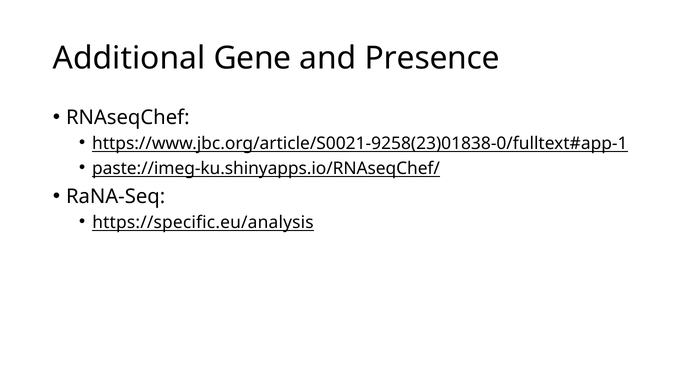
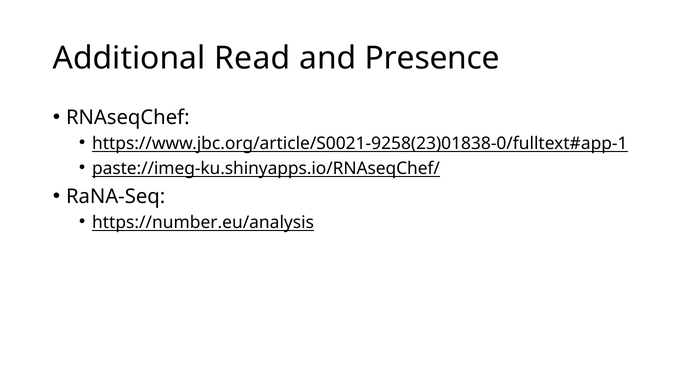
Gene: Gene -> Read
https://specific.eu/analysis: https://specific.eu/analysis -> https://number.eu/analysis
